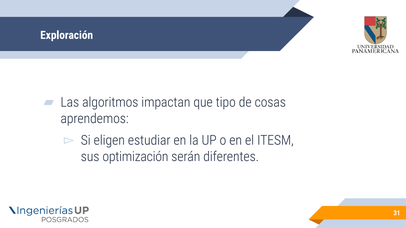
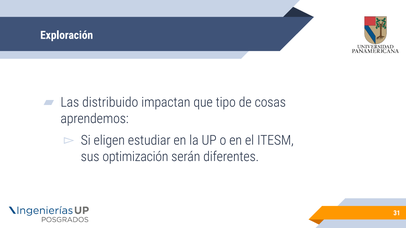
algoritmos: algoritmos -> distribuido
